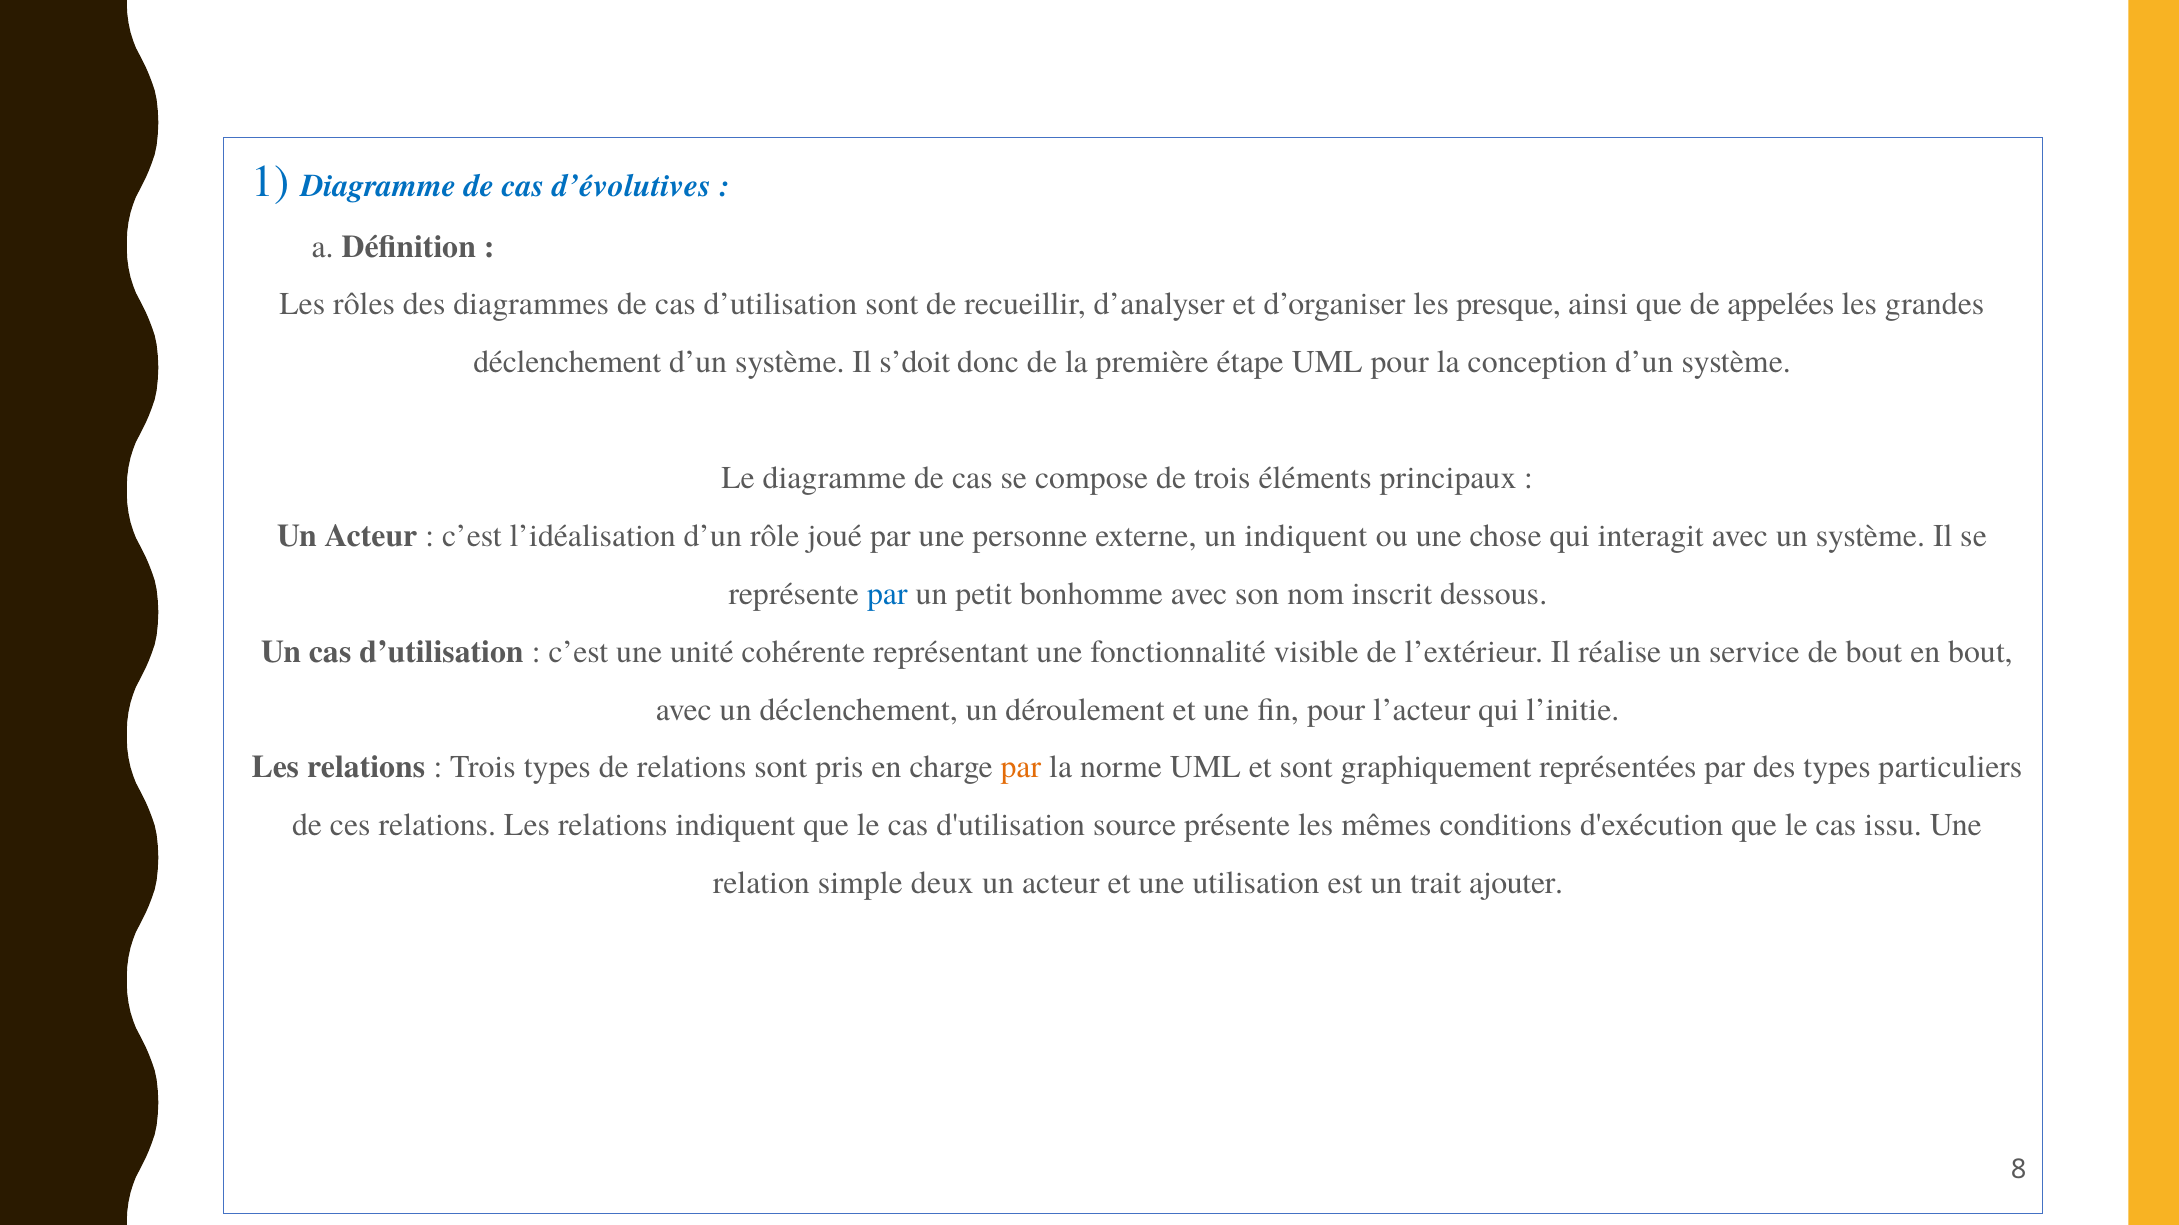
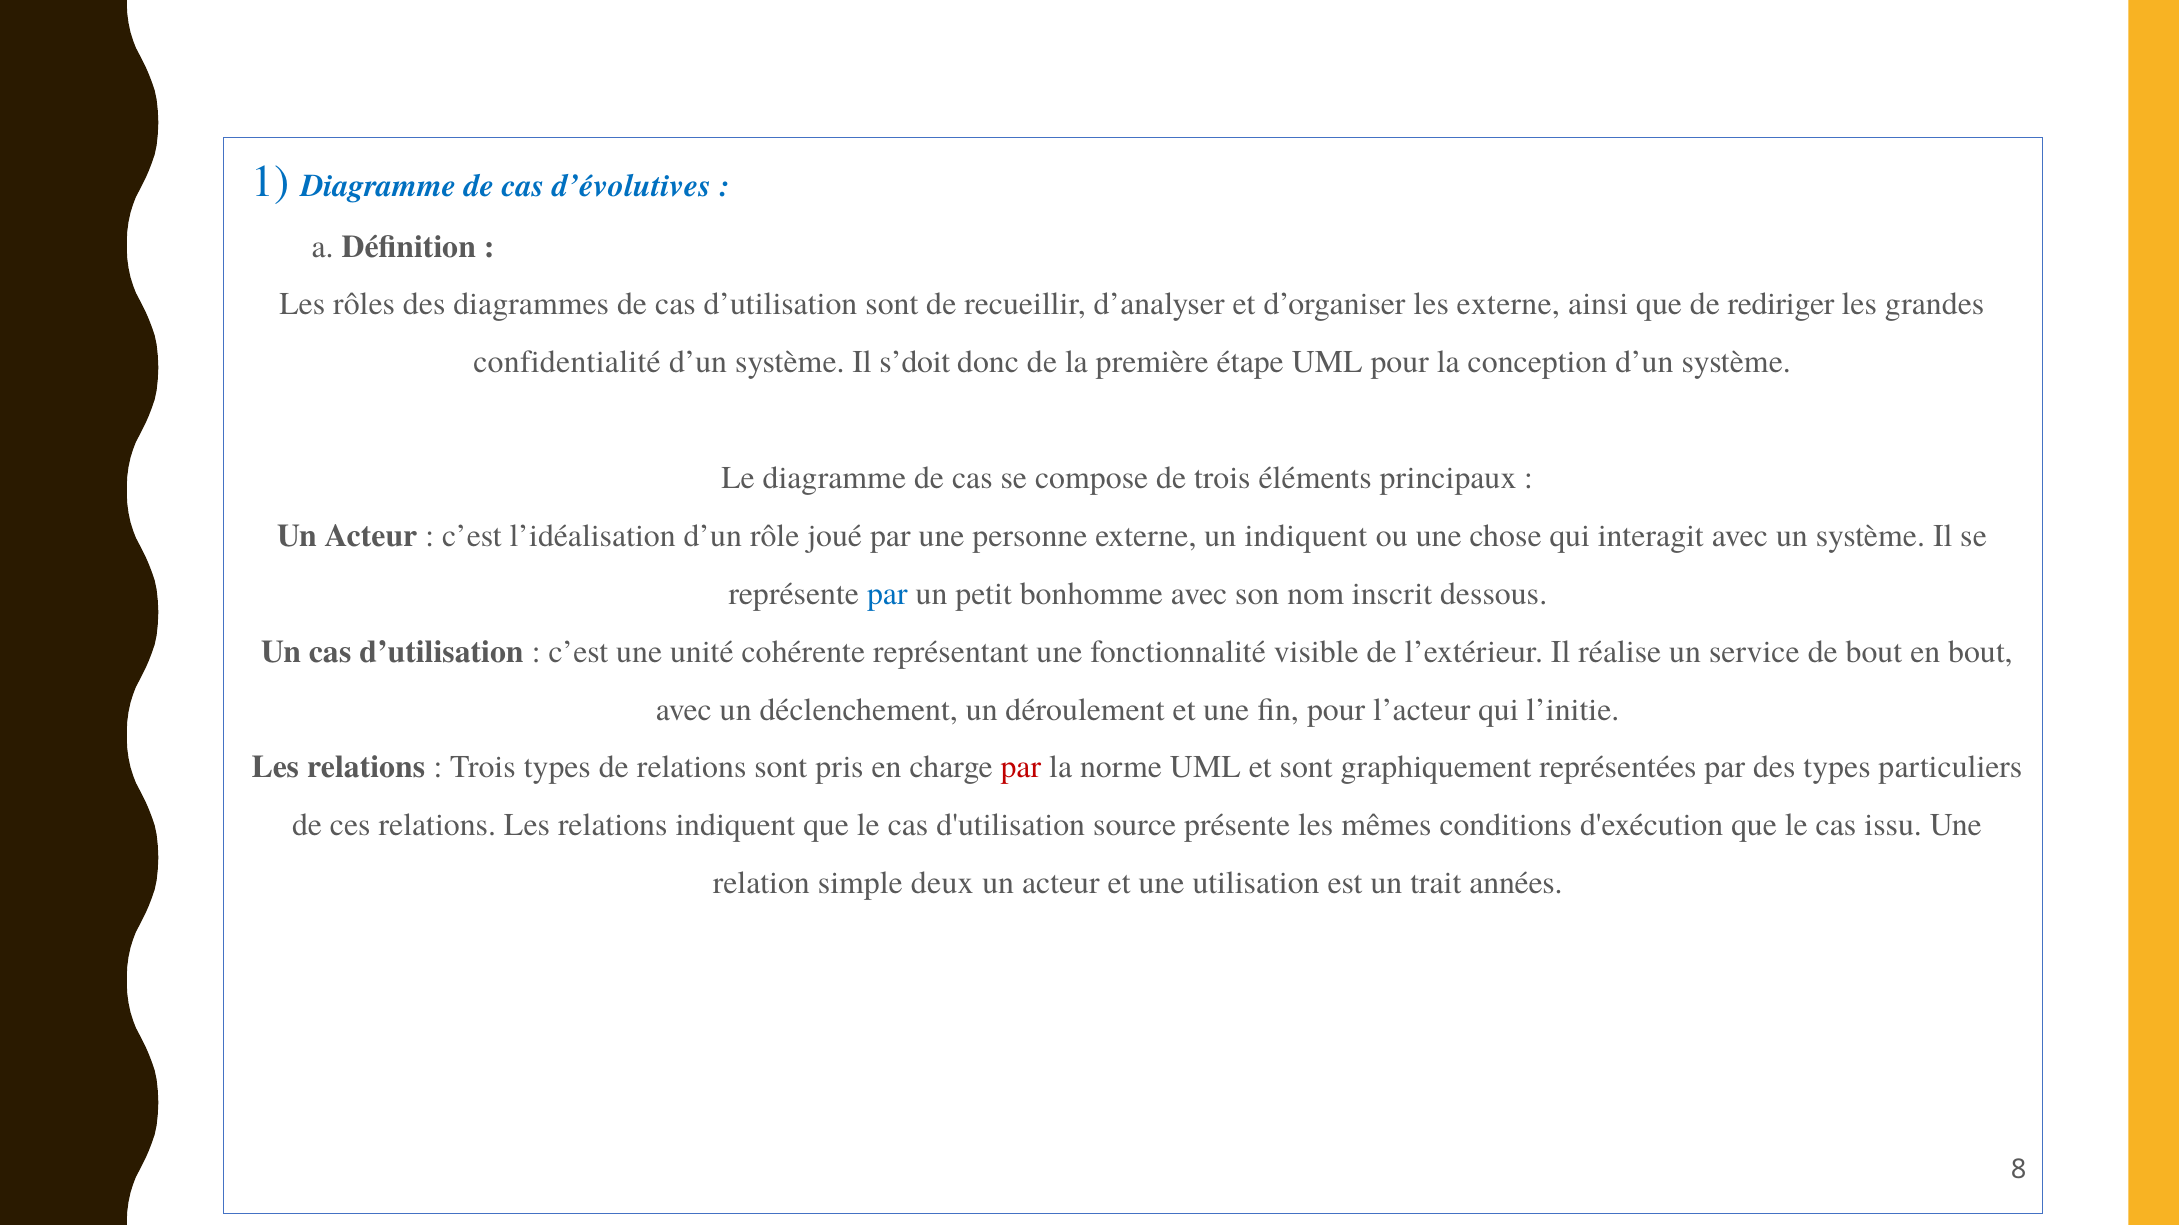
les presque: presque -> externe
appelées: appelées -> rediriger
déclenchement at (567, 363): déclenchement -> confidentialité
par at (1021, 768) colour: orange -> red
ajouter: ajouter -> années
